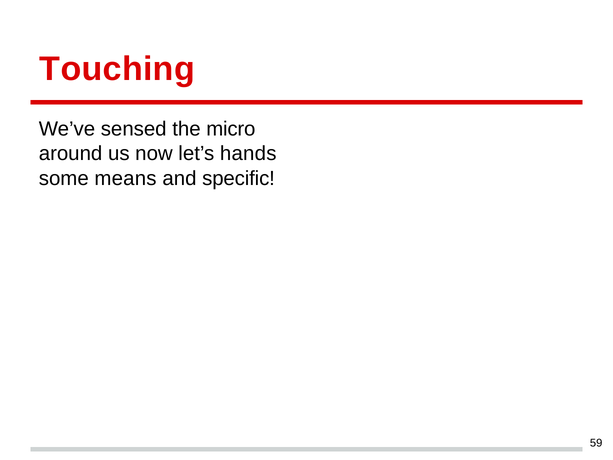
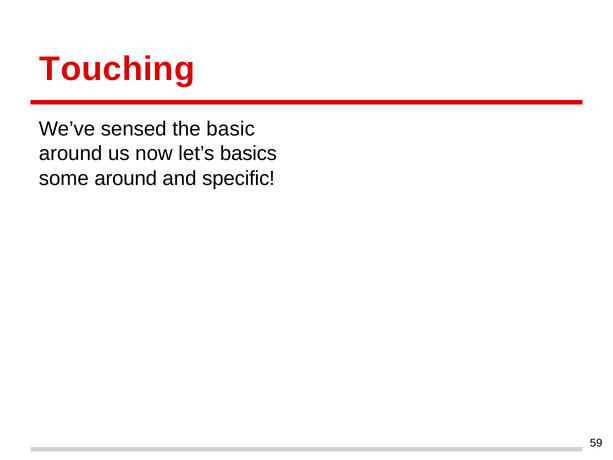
micro: micro -> basic
hands: hands -> basics
some means: means -> around
